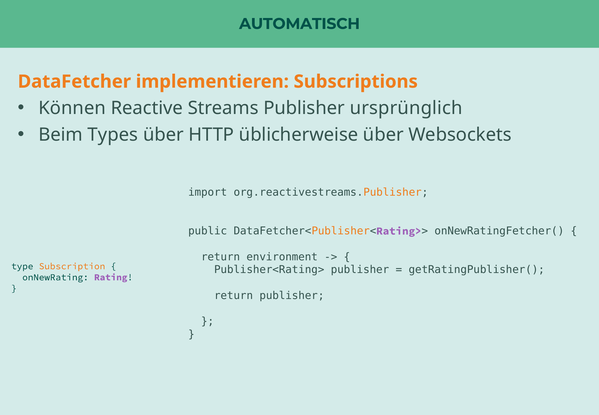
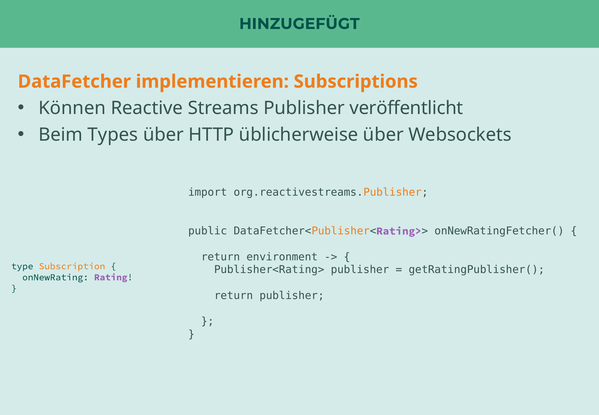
AUTOMATISCH: AUTOMATISCH -> HINZUGEFÜGT
ursprünglich: ursprünglich -> veröffentlicht
